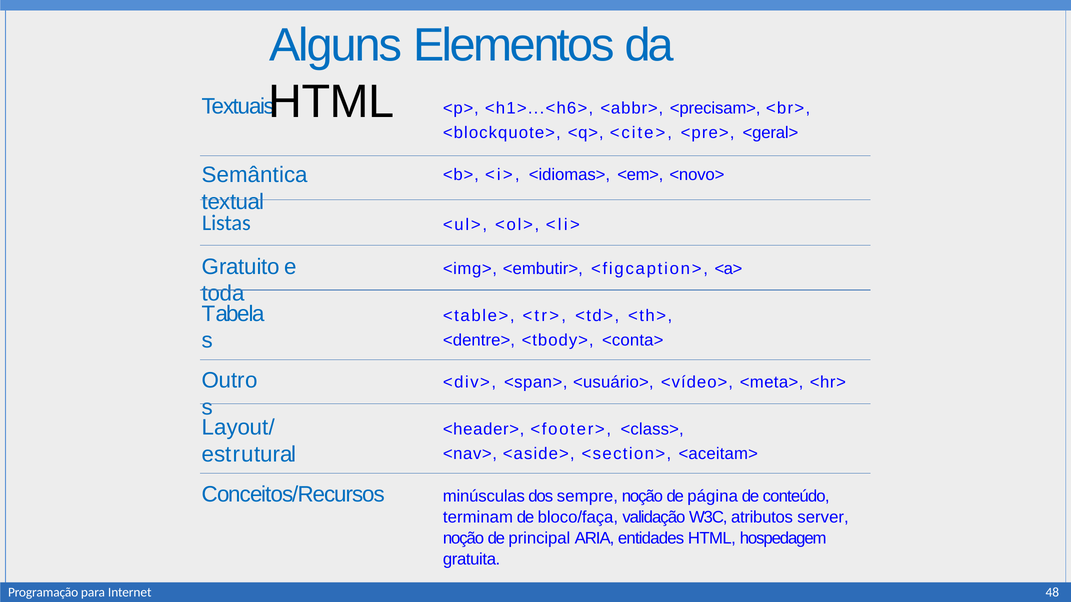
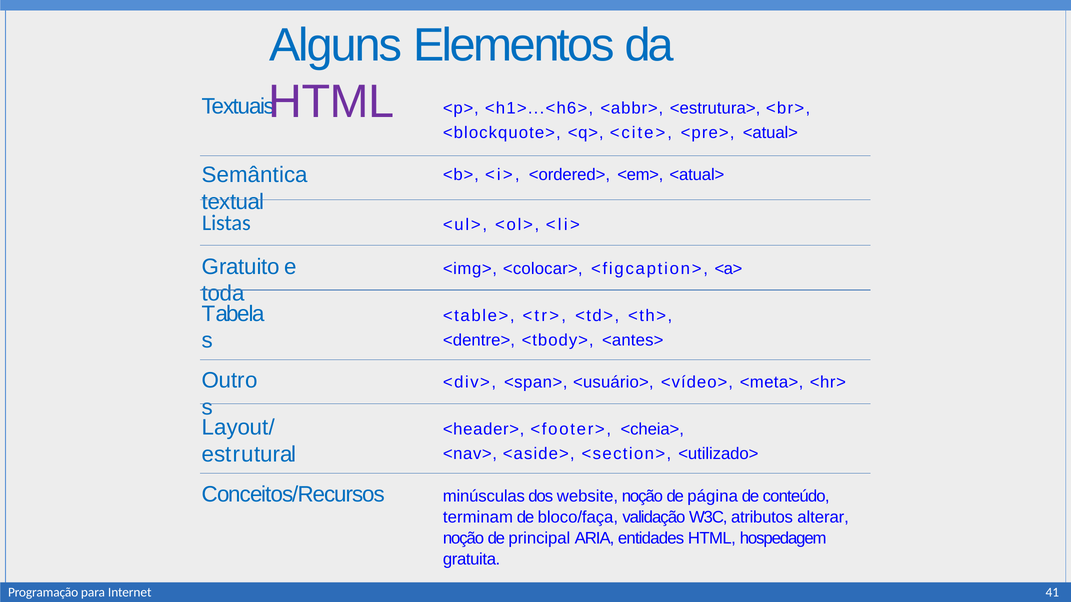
HTML at (331, 102) colour: black -> purple
<precisam>: <precisam> -> <estrutura>
<pre> <geral>: <geral> -> <atual>
<idiomas>: <idiomas> -> <ordered>
<em> <novo>: <novo> -> <atual>
<embutir>: <embutir> -> <colocar>
<conta>: <conta> -> <antes>
<class>: <class> -> <cheia>
<aceitam>: <aceitam> -> <utilizado>
sempre: sempre -> website
server: server -> alterar
48: 48 -> 41
